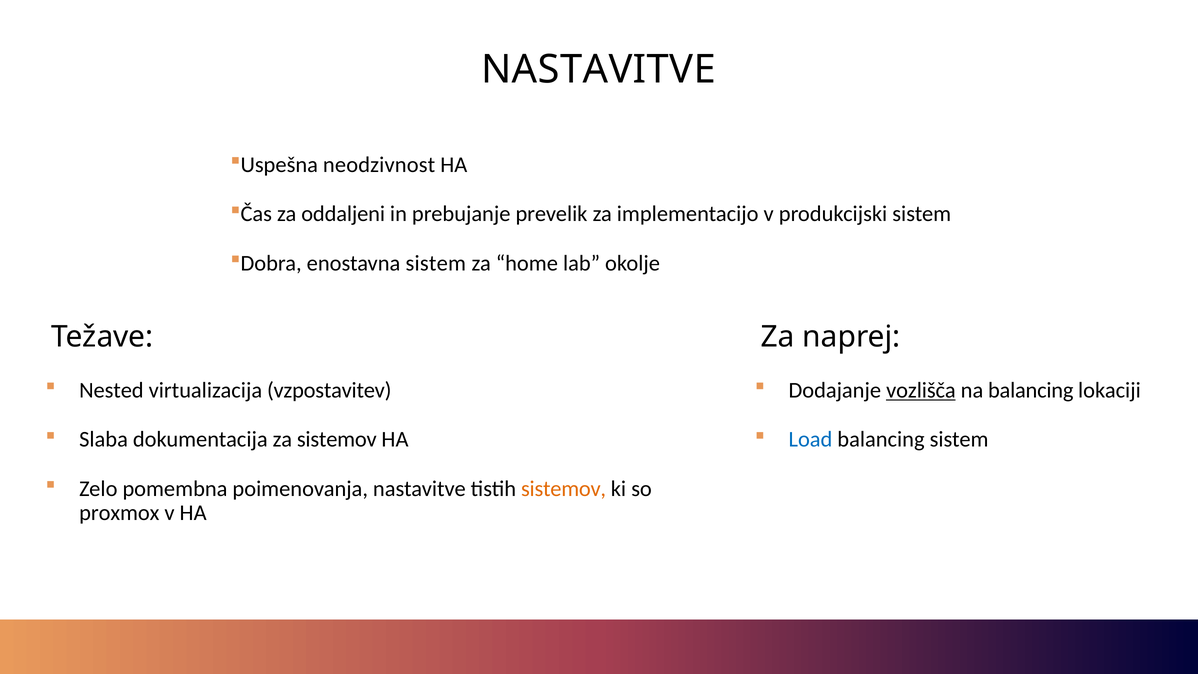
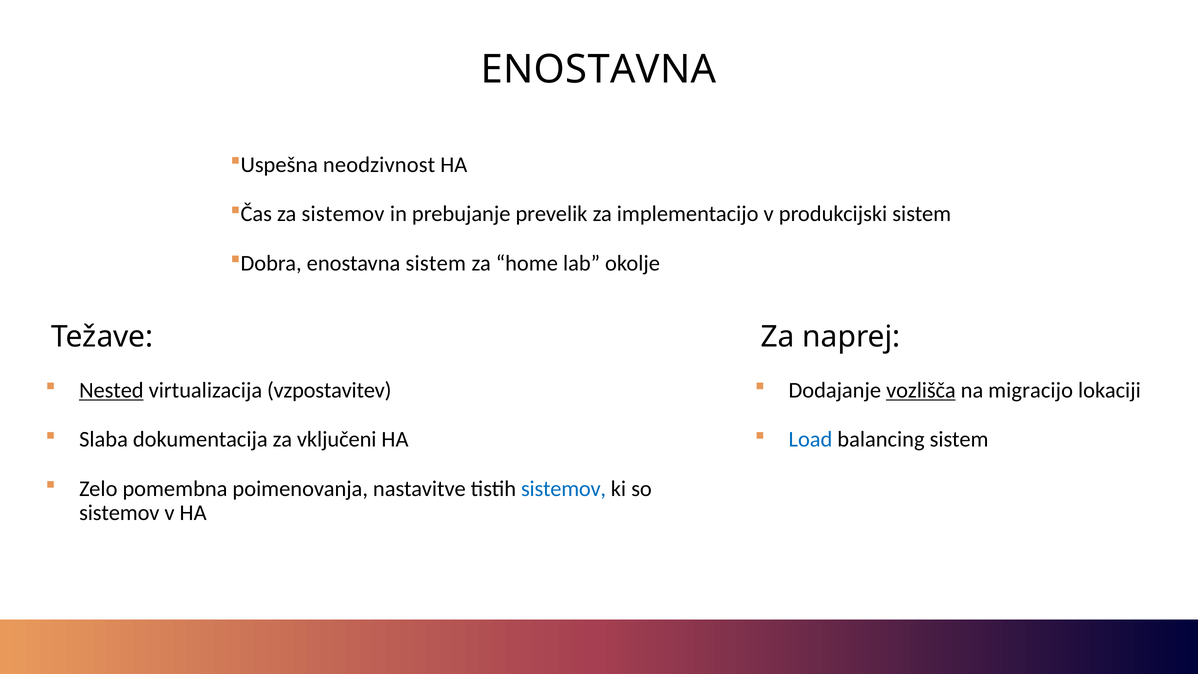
NASTAVITVE at (599, 70): NASTAVITVE -> ENOSTAVNA
za oddaljeni: oddaljeni -> sistemov
Nested underline: none -> present
na balancing: balancing -> migracijo
za sistemov: sistemov -> vključeni
sistemov at (564, 489) colour: orange -> blue
proxmox at (119, 513): proxmox -> sistemov
